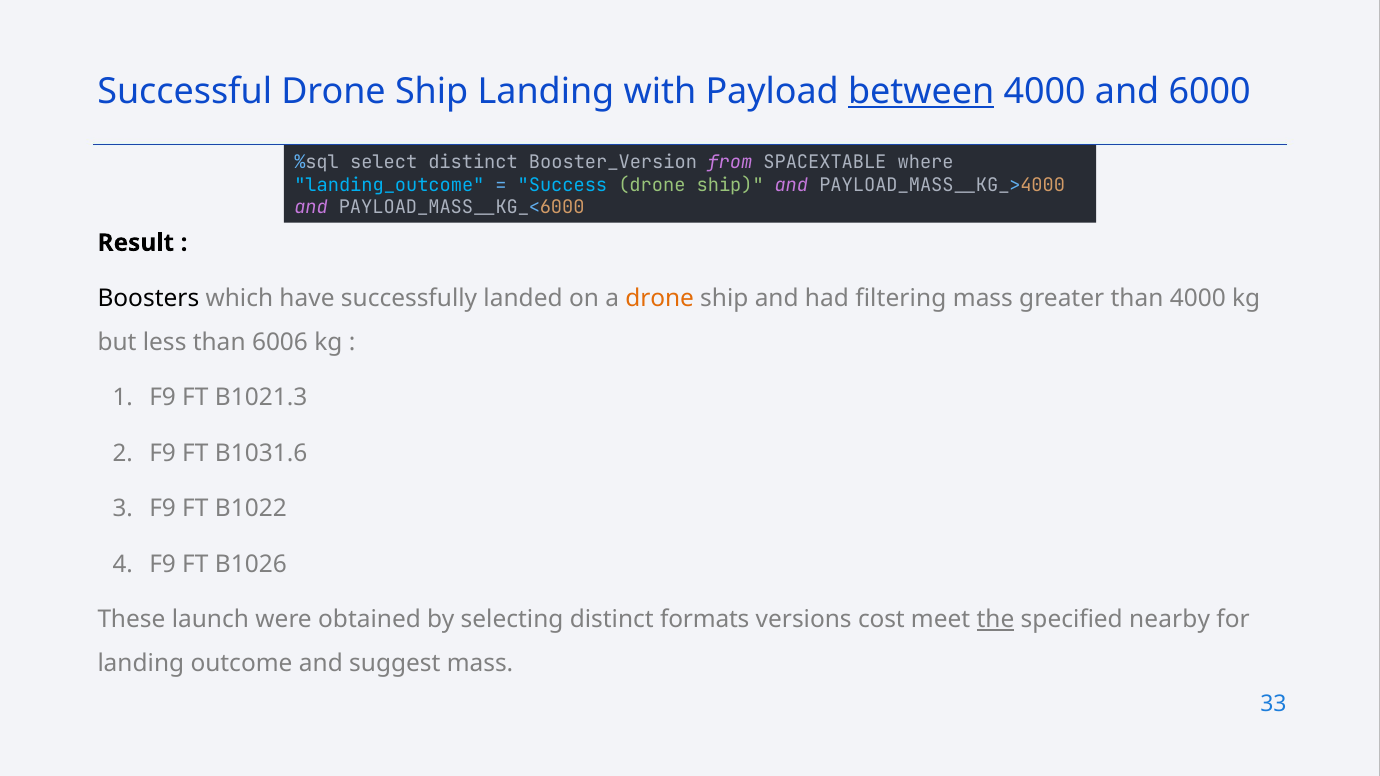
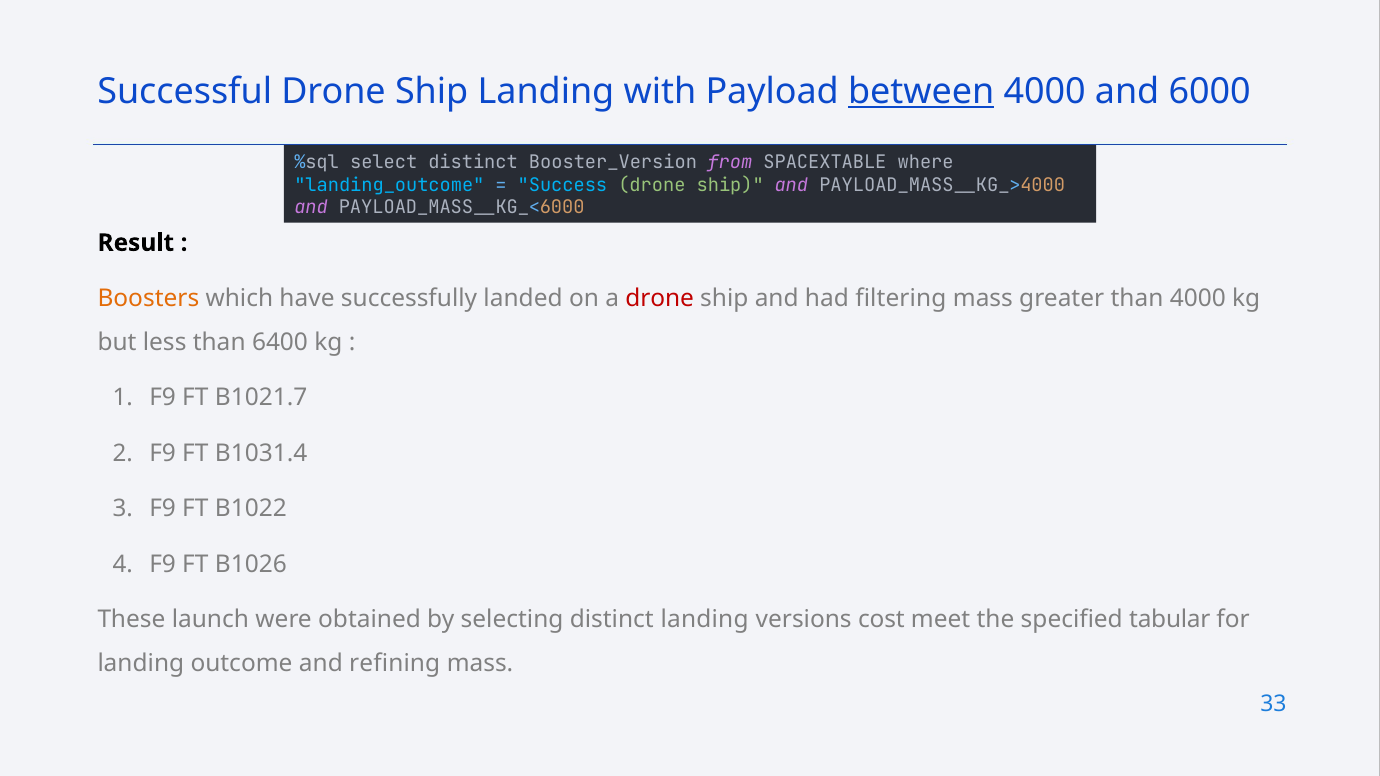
Boosters colour: black -> orange
drone at (660, 298) colour: orange -> red
6006: 6006 -> 6400
B1021.3: B1021.3 -> B1021.7
B1031.6: B1031.6 -> B1031.4
distinct formats: formats -> landing
the underline: present -> none
nearby: nearby -> tabular
suggest: suggest -> refining
